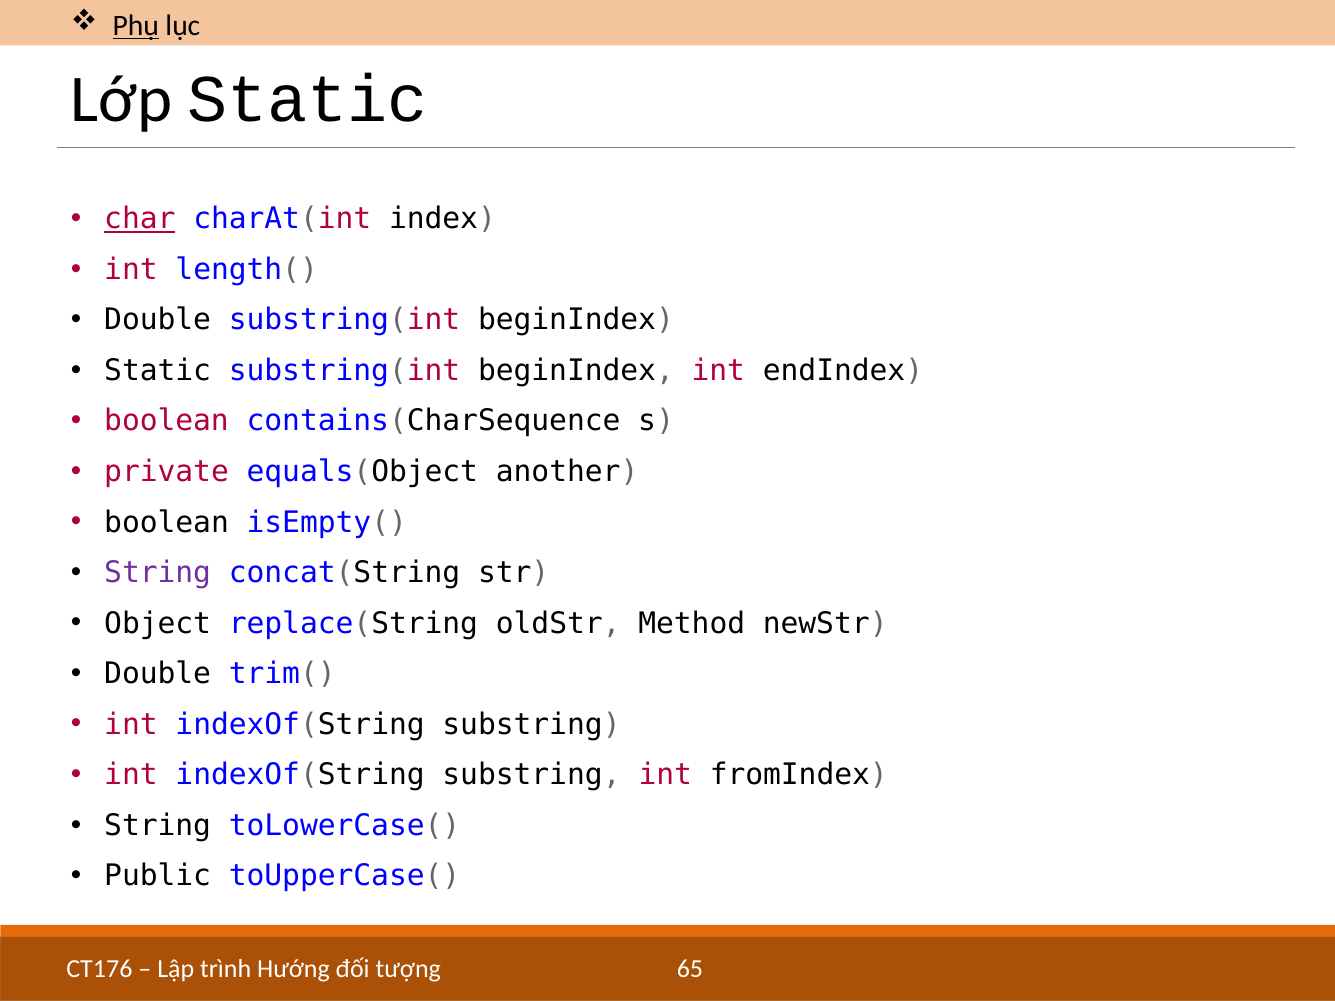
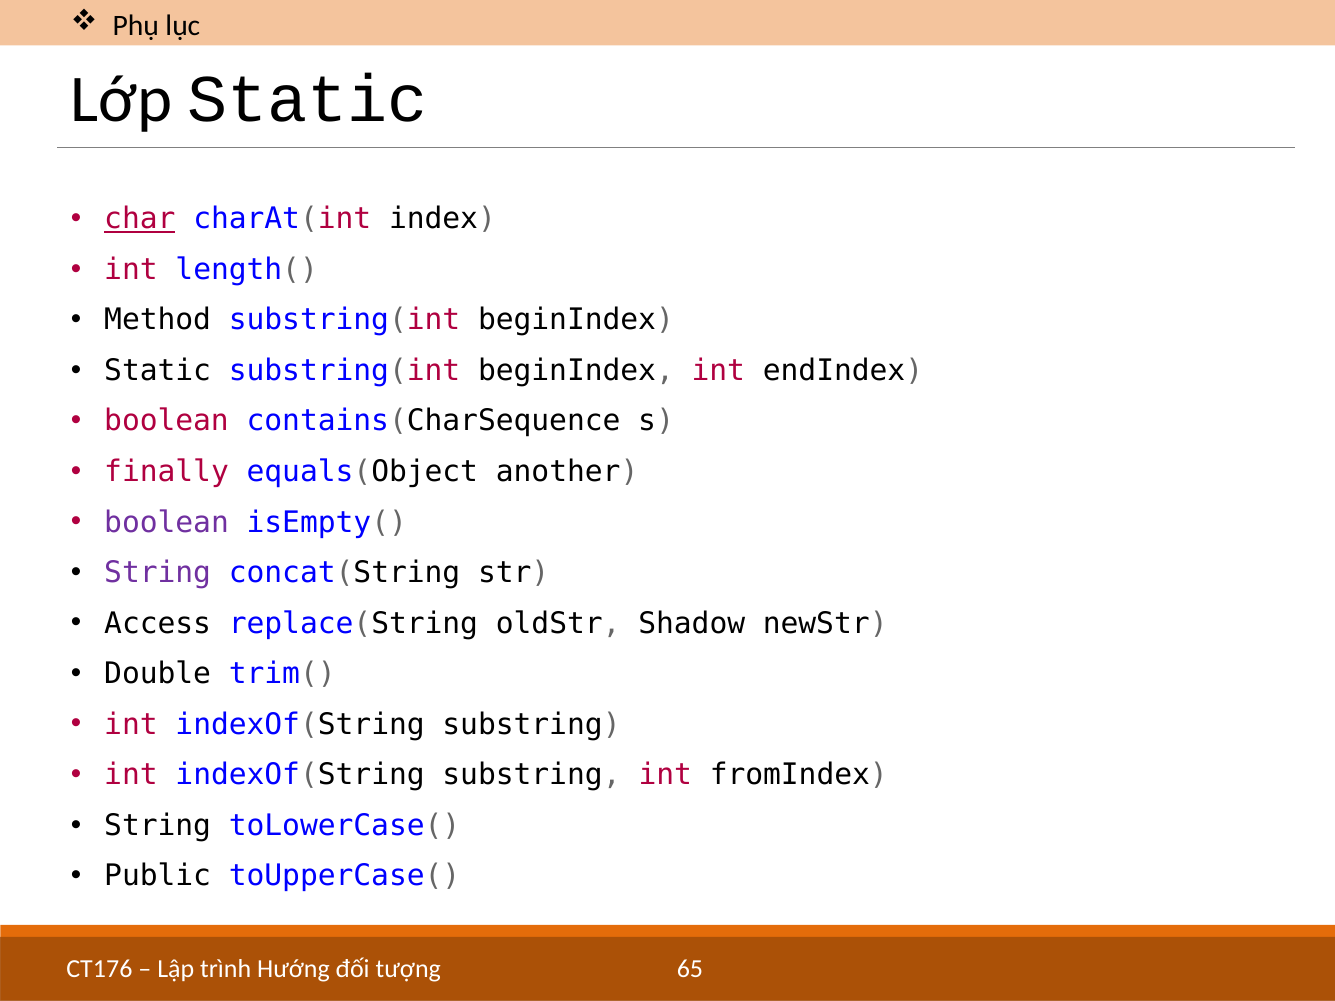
Phụ underline: present -> none
Double at (158, 320): Double -> Method
private: private -> finally
boolean at (167, 522) colour: black -> purple
Object: Object -> Access
Method: Method -> Shadow
